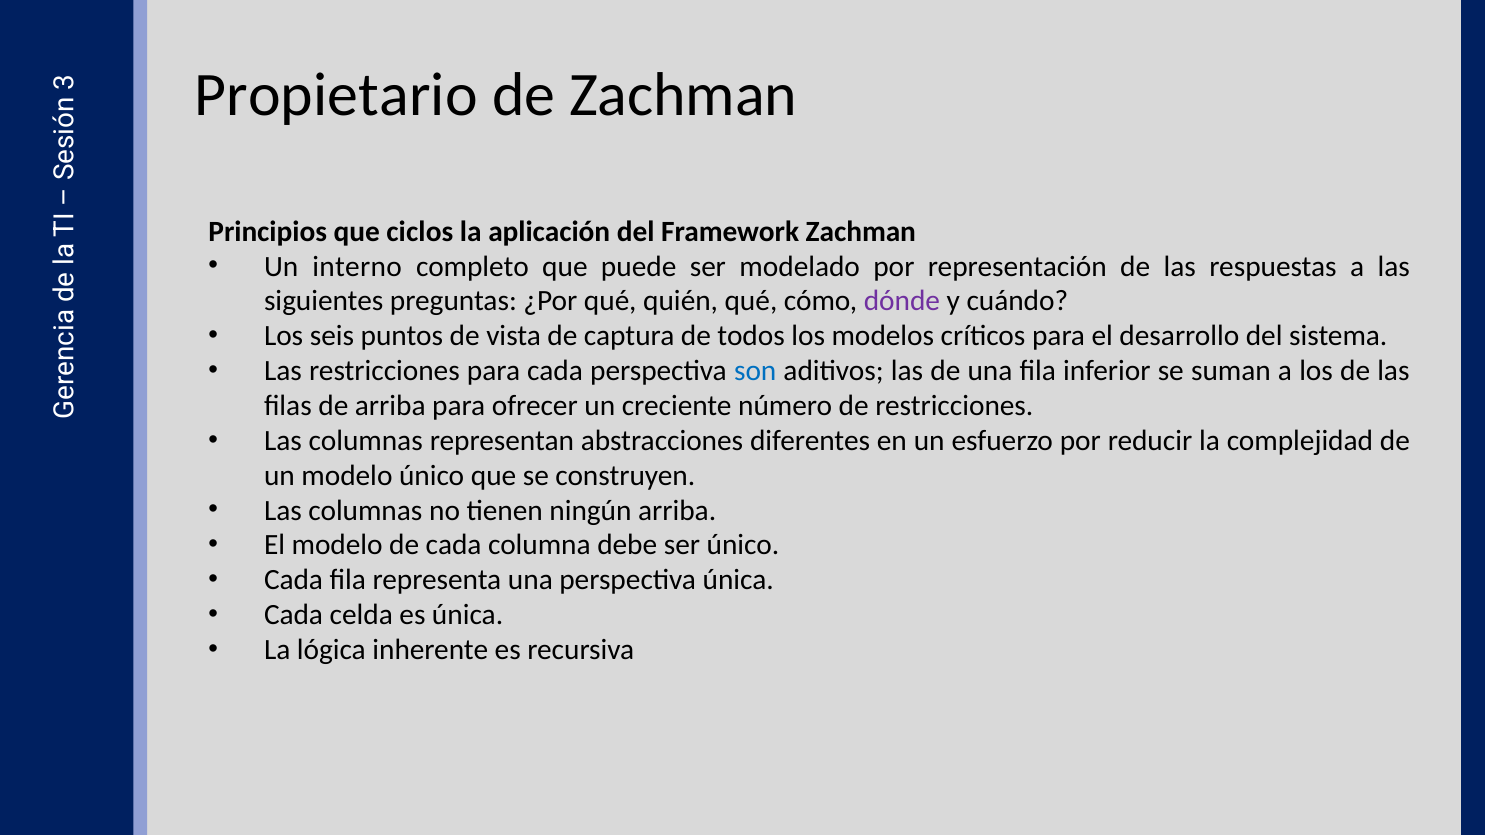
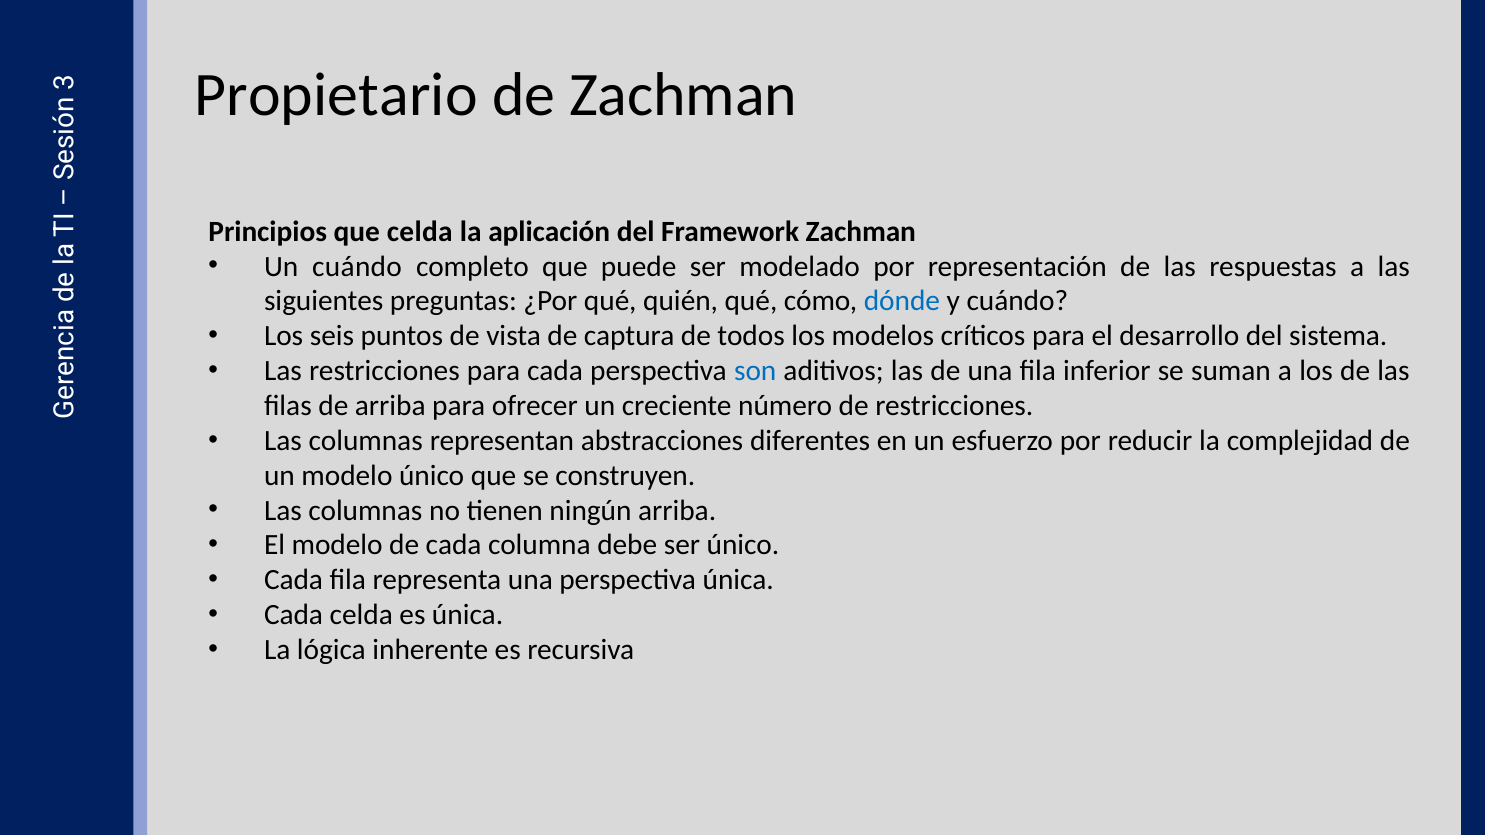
que ciclos: ciclos -> celda
Un interno: interno -> cuándo
dónde colour: purple -> blue
